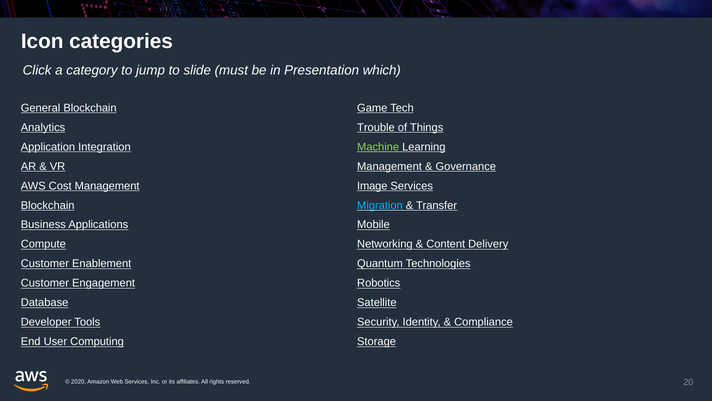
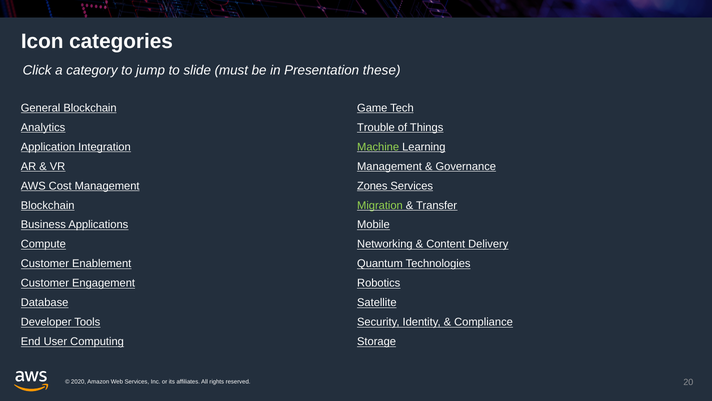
which: which -> these
Image: Image -> Zones
Migration colour: light blue -> light green
